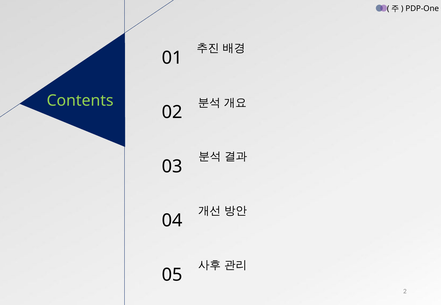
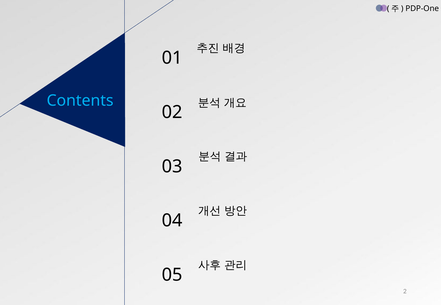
Contents colour: light green -> light blue
